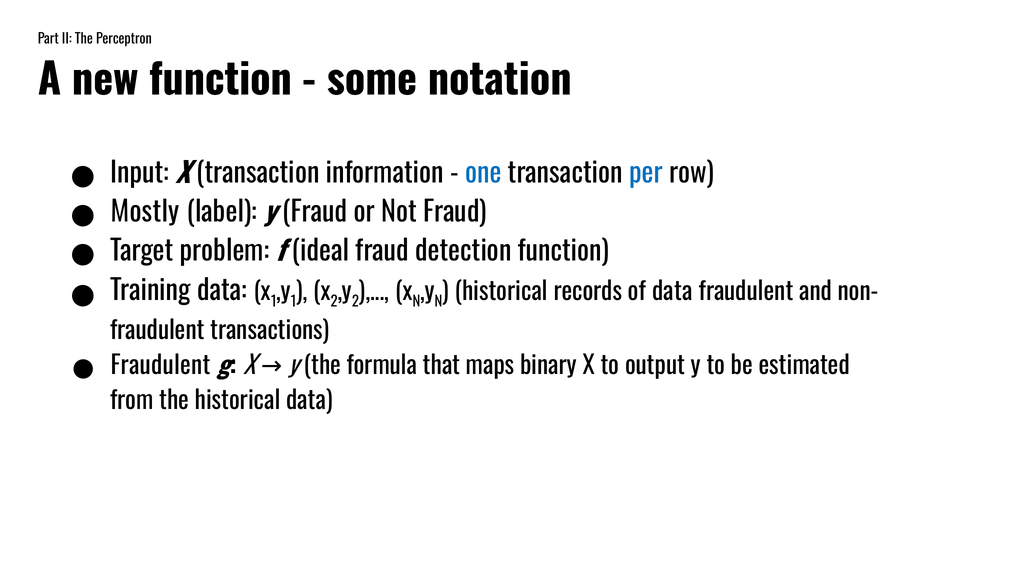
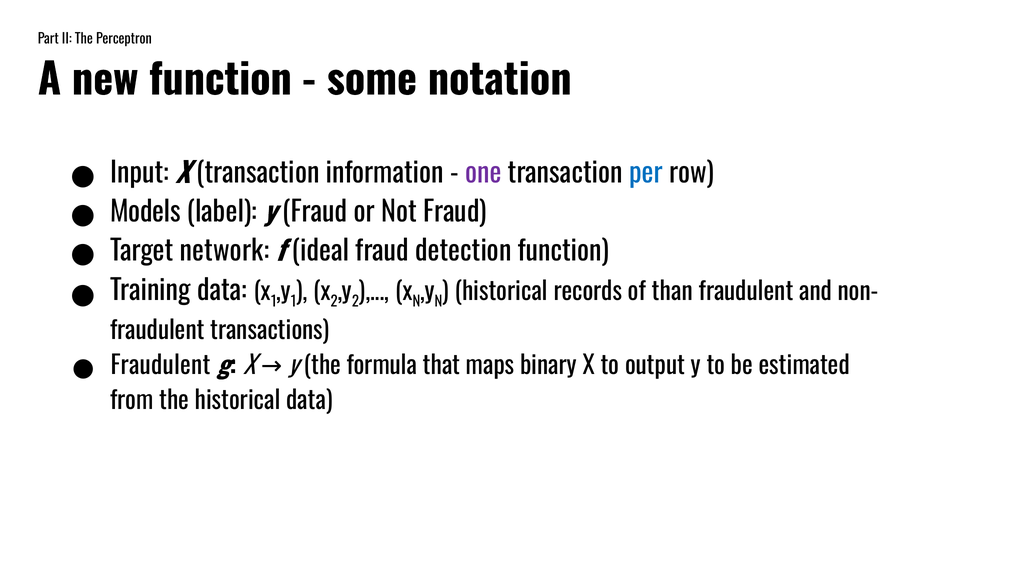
one colour: blue -> purple
Mostly: Mostly -> Models
problem: problem -> network
of data: data -> than
